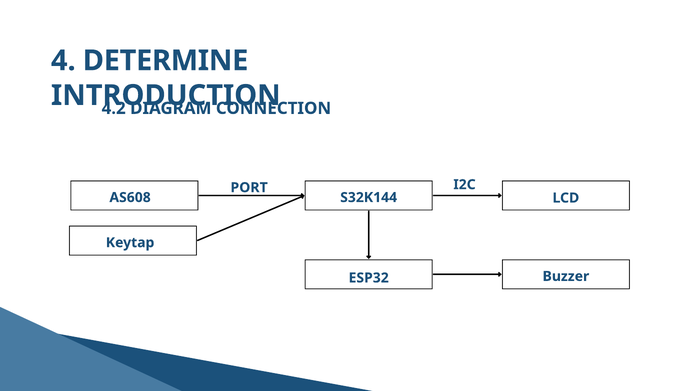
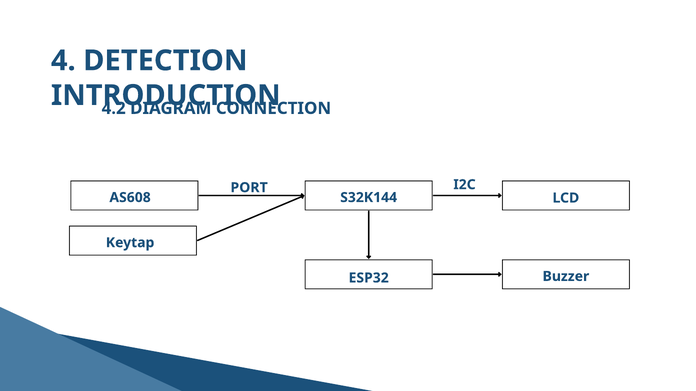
DETERMINE: DETERMINE -> DETECTION
